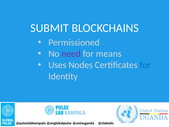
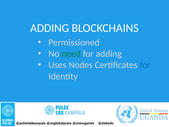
SUBMIT at (50, 28): SUBMIT -> ADDING
need colour: purple -> green
for means: means -> adding
